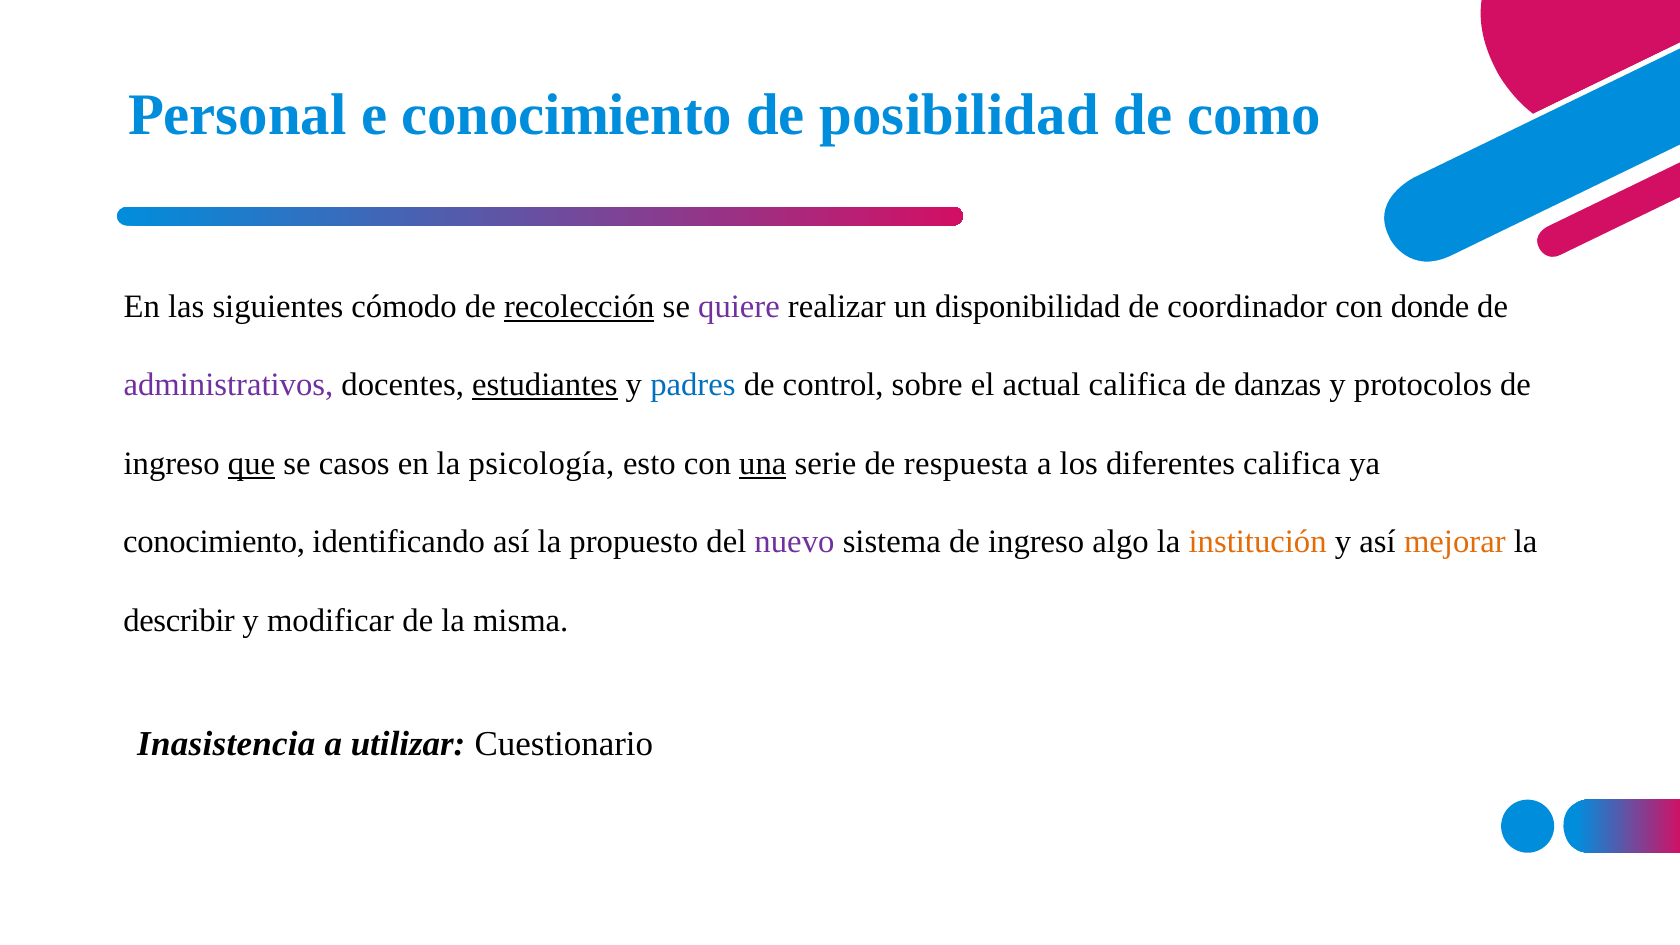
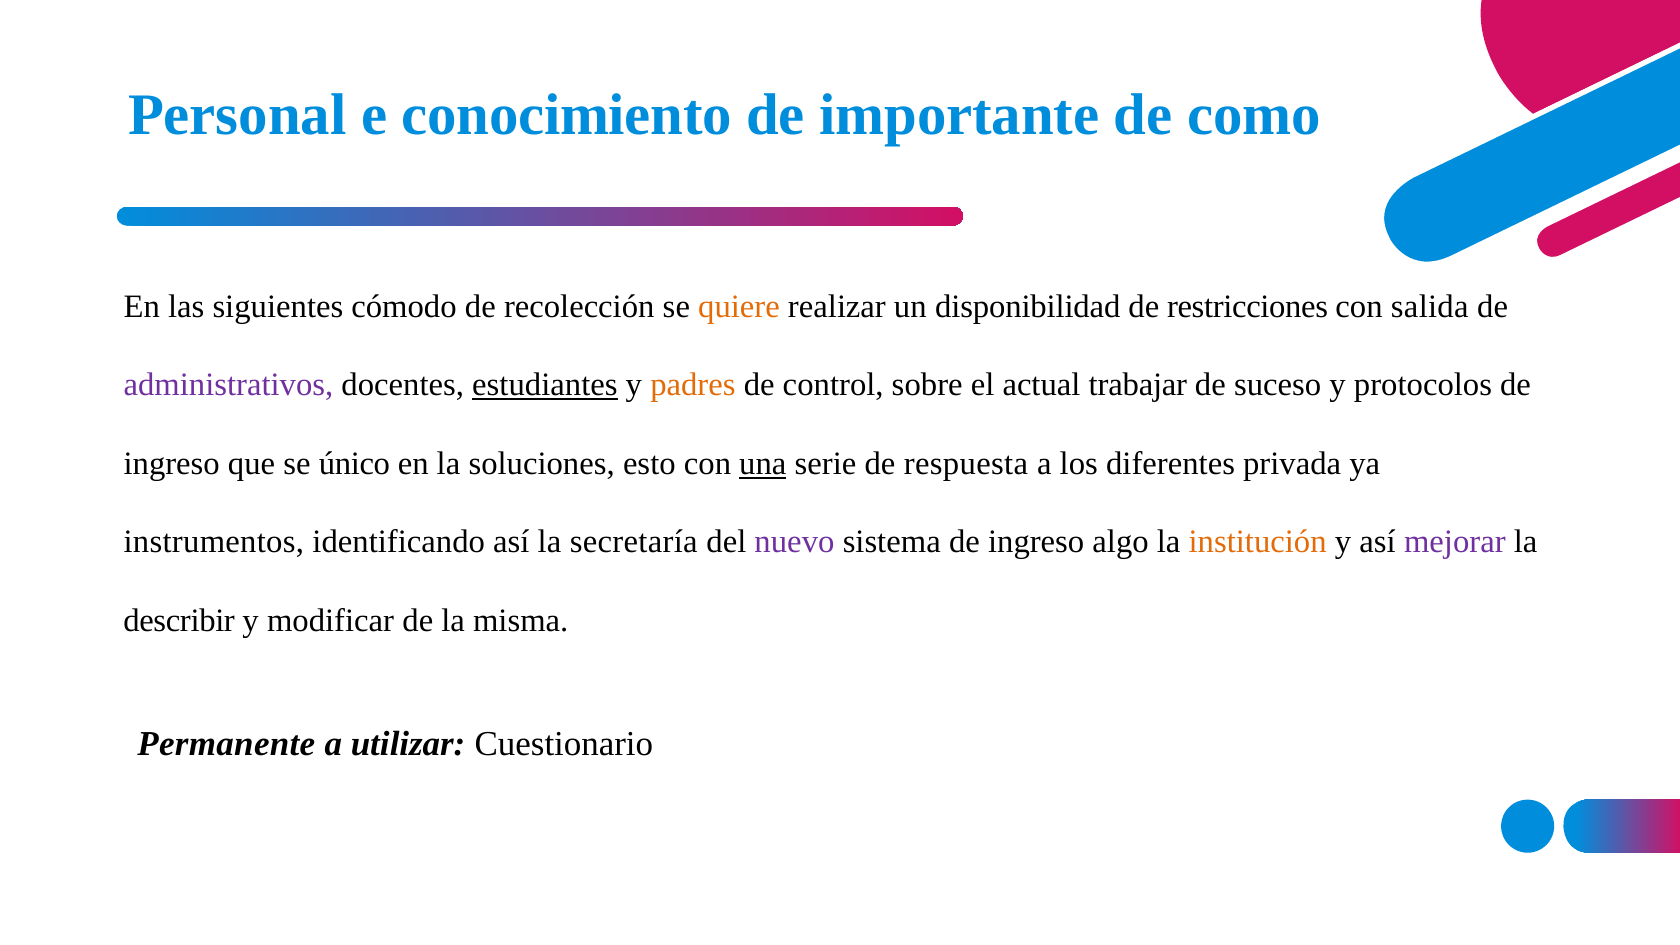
posibilidad: posibilidad -> importante
recolección underline: present -> none
quiere colour: purple -> orange
coordinador: coordinador -> restricciones
donde: donde -> salida
padres colour: blue -> orange
actual califica: califica -> trabajar
danzas: danzas -> suceso
que underline: present -> none
casos: casos -> único
psicología: psicología -> soluciones
diferentes califica: califica -> privada
conocimiento at (214, 542): conocimiento -> instrumentos
propuesto: propuesto -> secretaría
mejorar colour: orange -> purple
Inasistencia: Inasistencia -> Permanente
